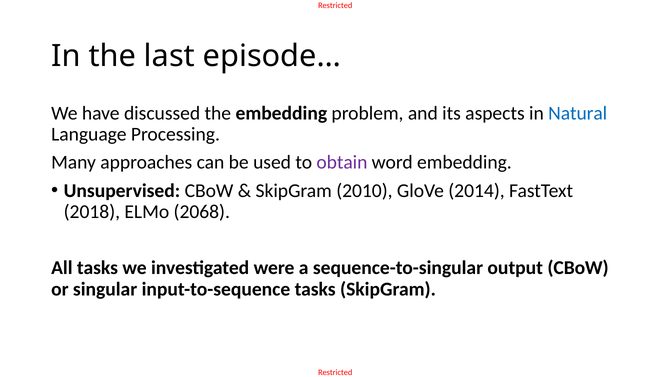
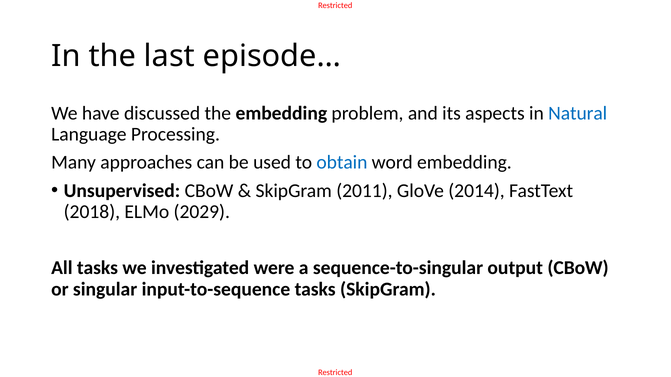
obtain colour: purple -> blue
2010: 2010 -> 2011
2068: 2068 -> 2029
